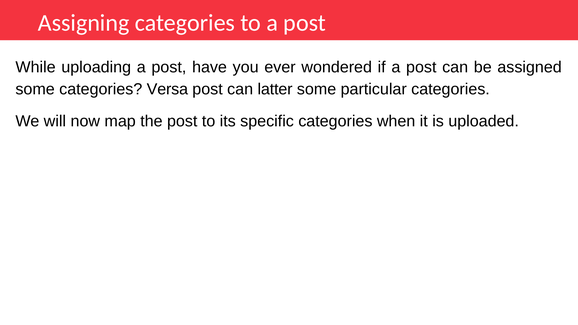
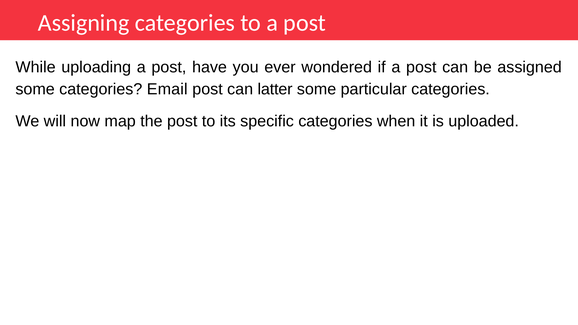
Versa: Versa -> Email
